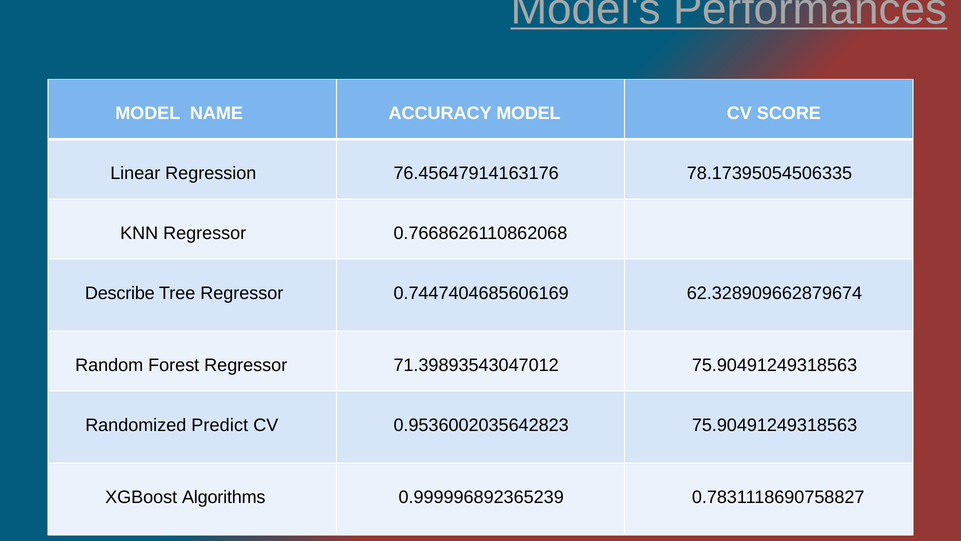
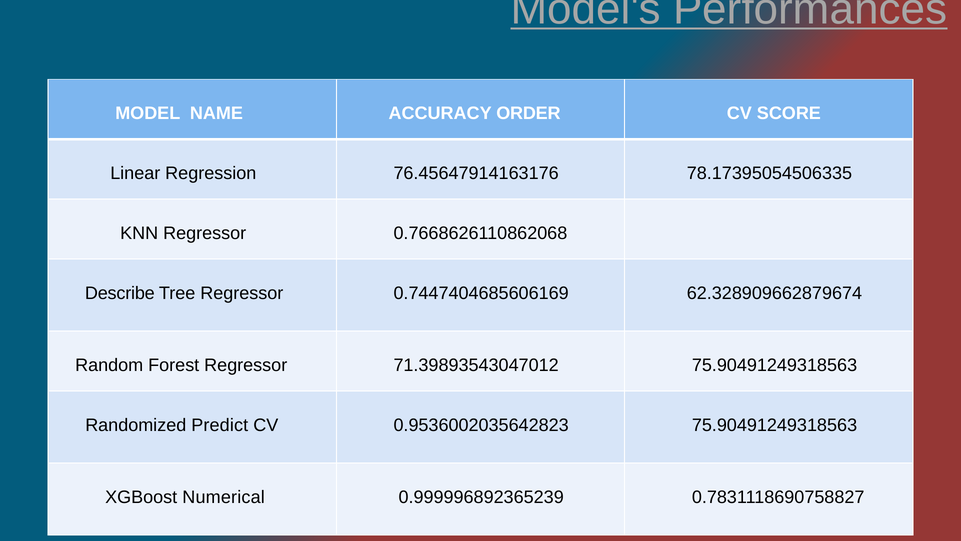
ACCURACY MODEL: MODEL -> ORDER
Algorithms: Algorithms -> Numerical
